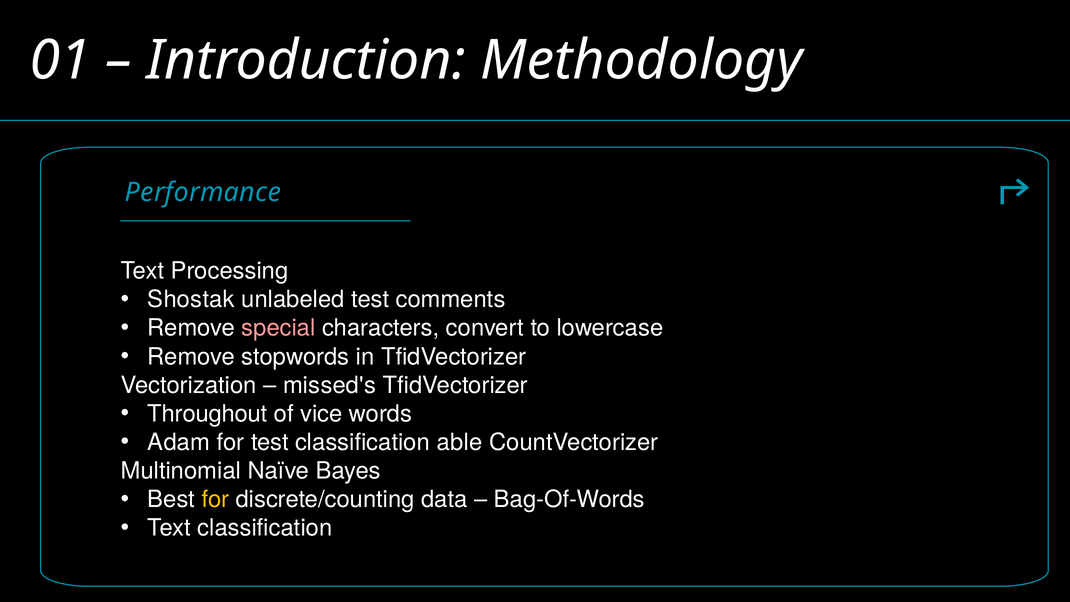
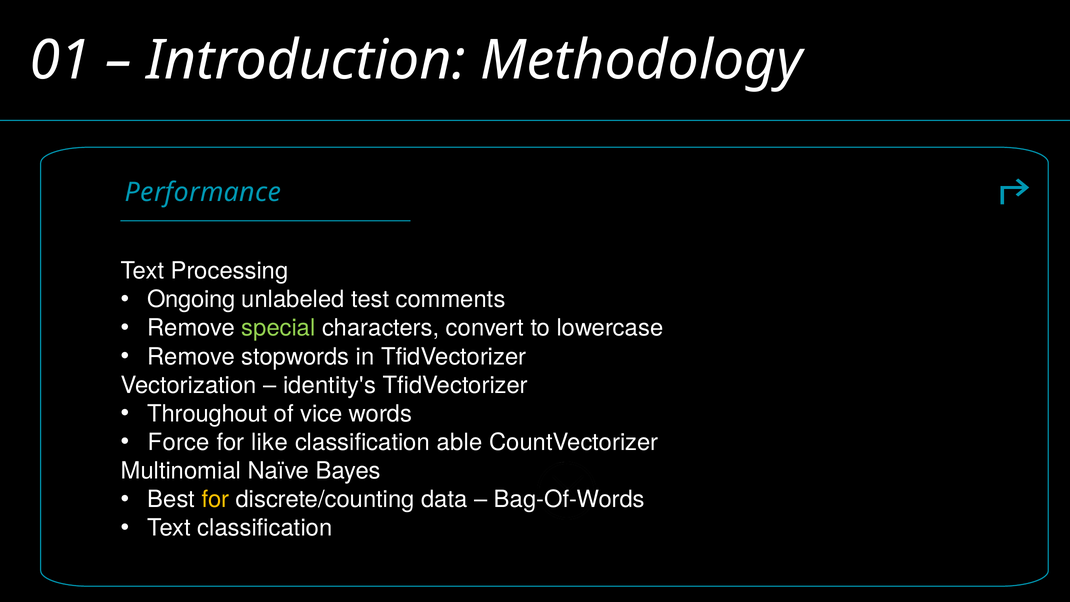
Shostak: Shostak -> Ongoing
special colour: pink -> light green
missed's: missed's -> identity's
Adam: Adam -> Force
for test: test -> like
